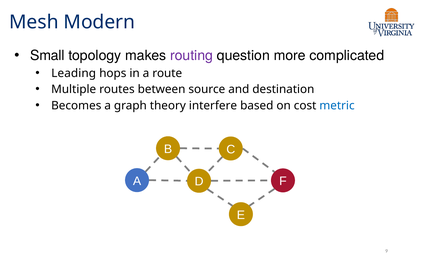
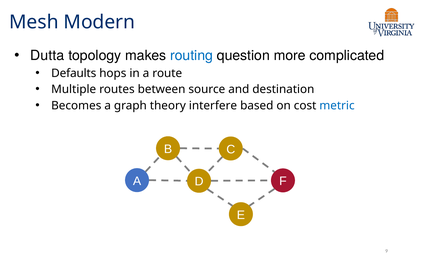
Small: Small -> Dutta
routing colour: purple -> blue
Leading: Leading -> Defaults
